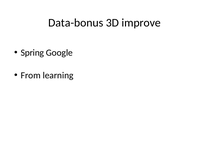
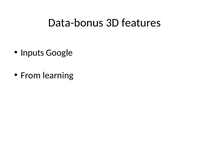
improve: improve -> features
Spring: Spring -> Inputs
